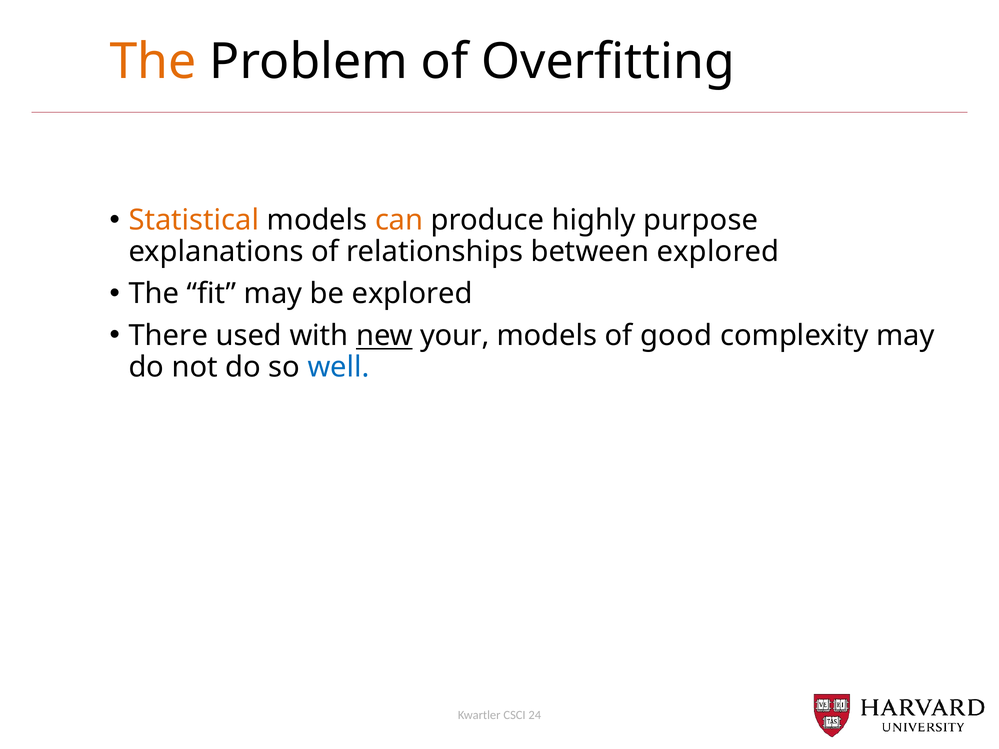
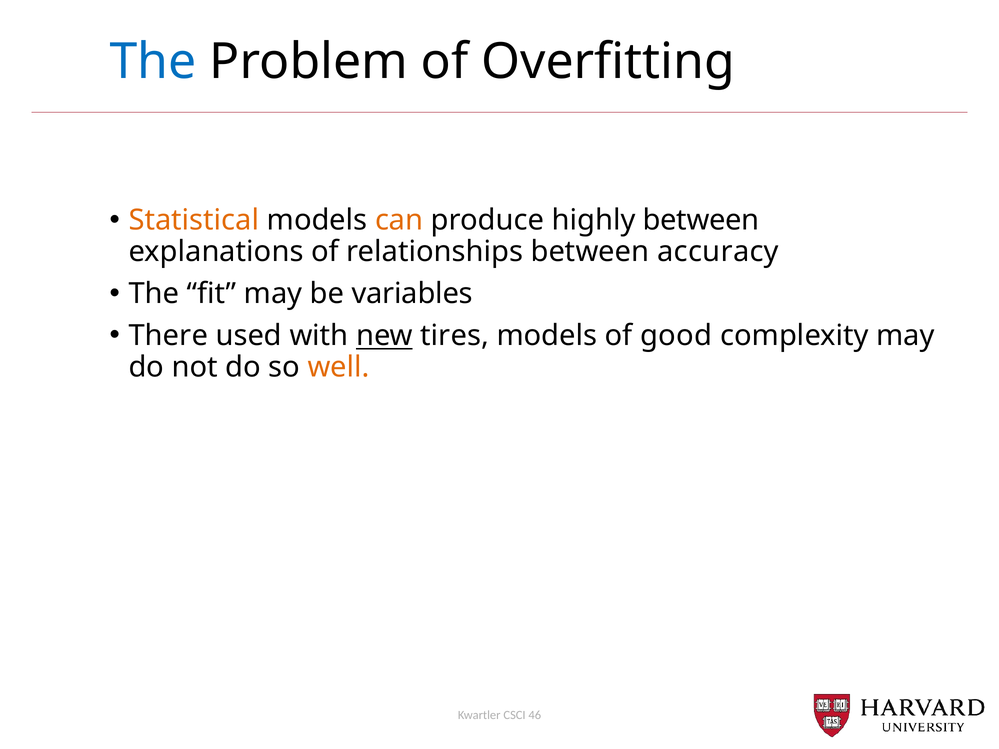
The at (153, 62) colour: orange -> blue
highly purpose: purpose -> between
between explored: explored -> accuracy
be explored: explored -> variables
your: your -> tires
well colour: blue -> orange
24: 24 -> 46
